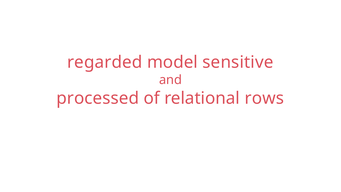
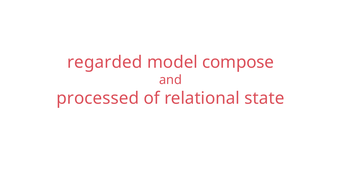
sensitive: sensitive -> compose
rows: rows -> state
